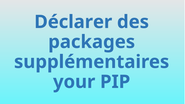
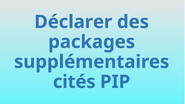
your: your -> cités
